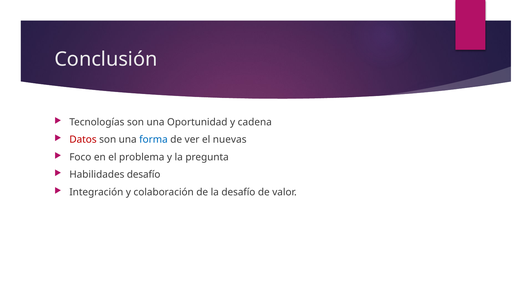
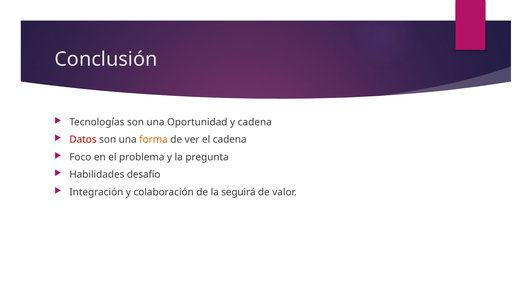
forma colour: blue -> orange
el nuevas: nuevas -> cadena
la desafío: desafío -> seguirá
